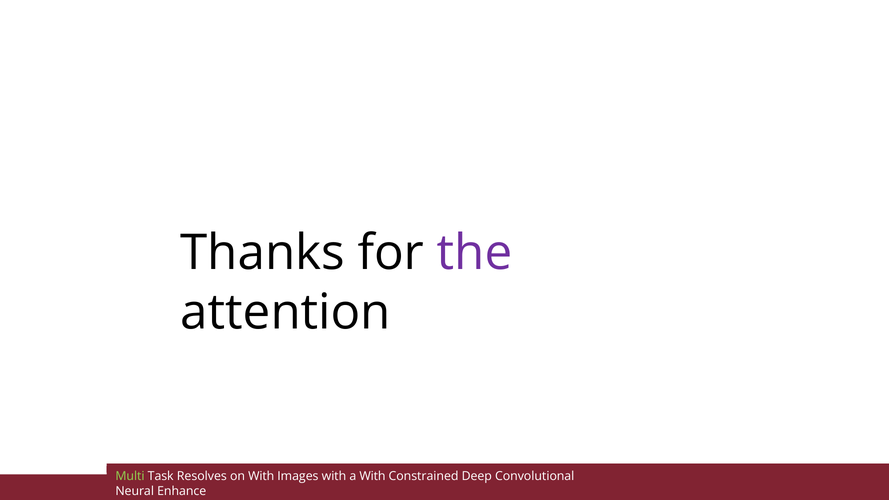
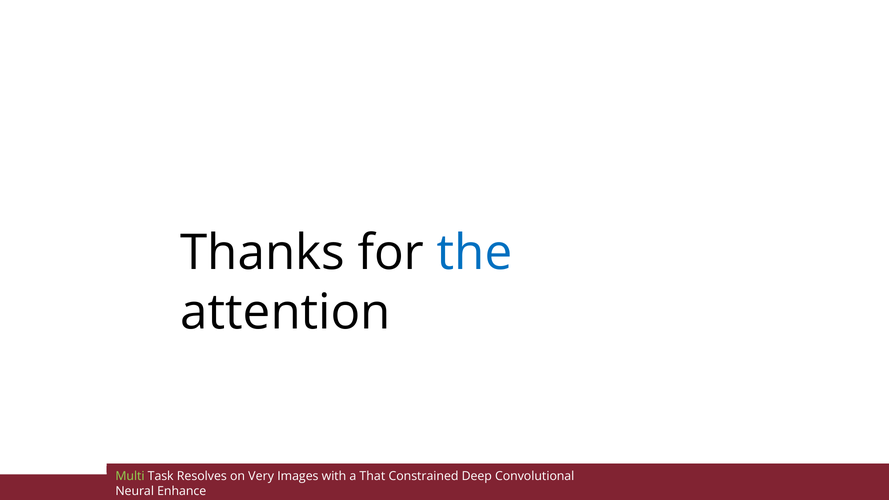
the colour: purple -> blue
on With: With -> Very
a With: With -> That
